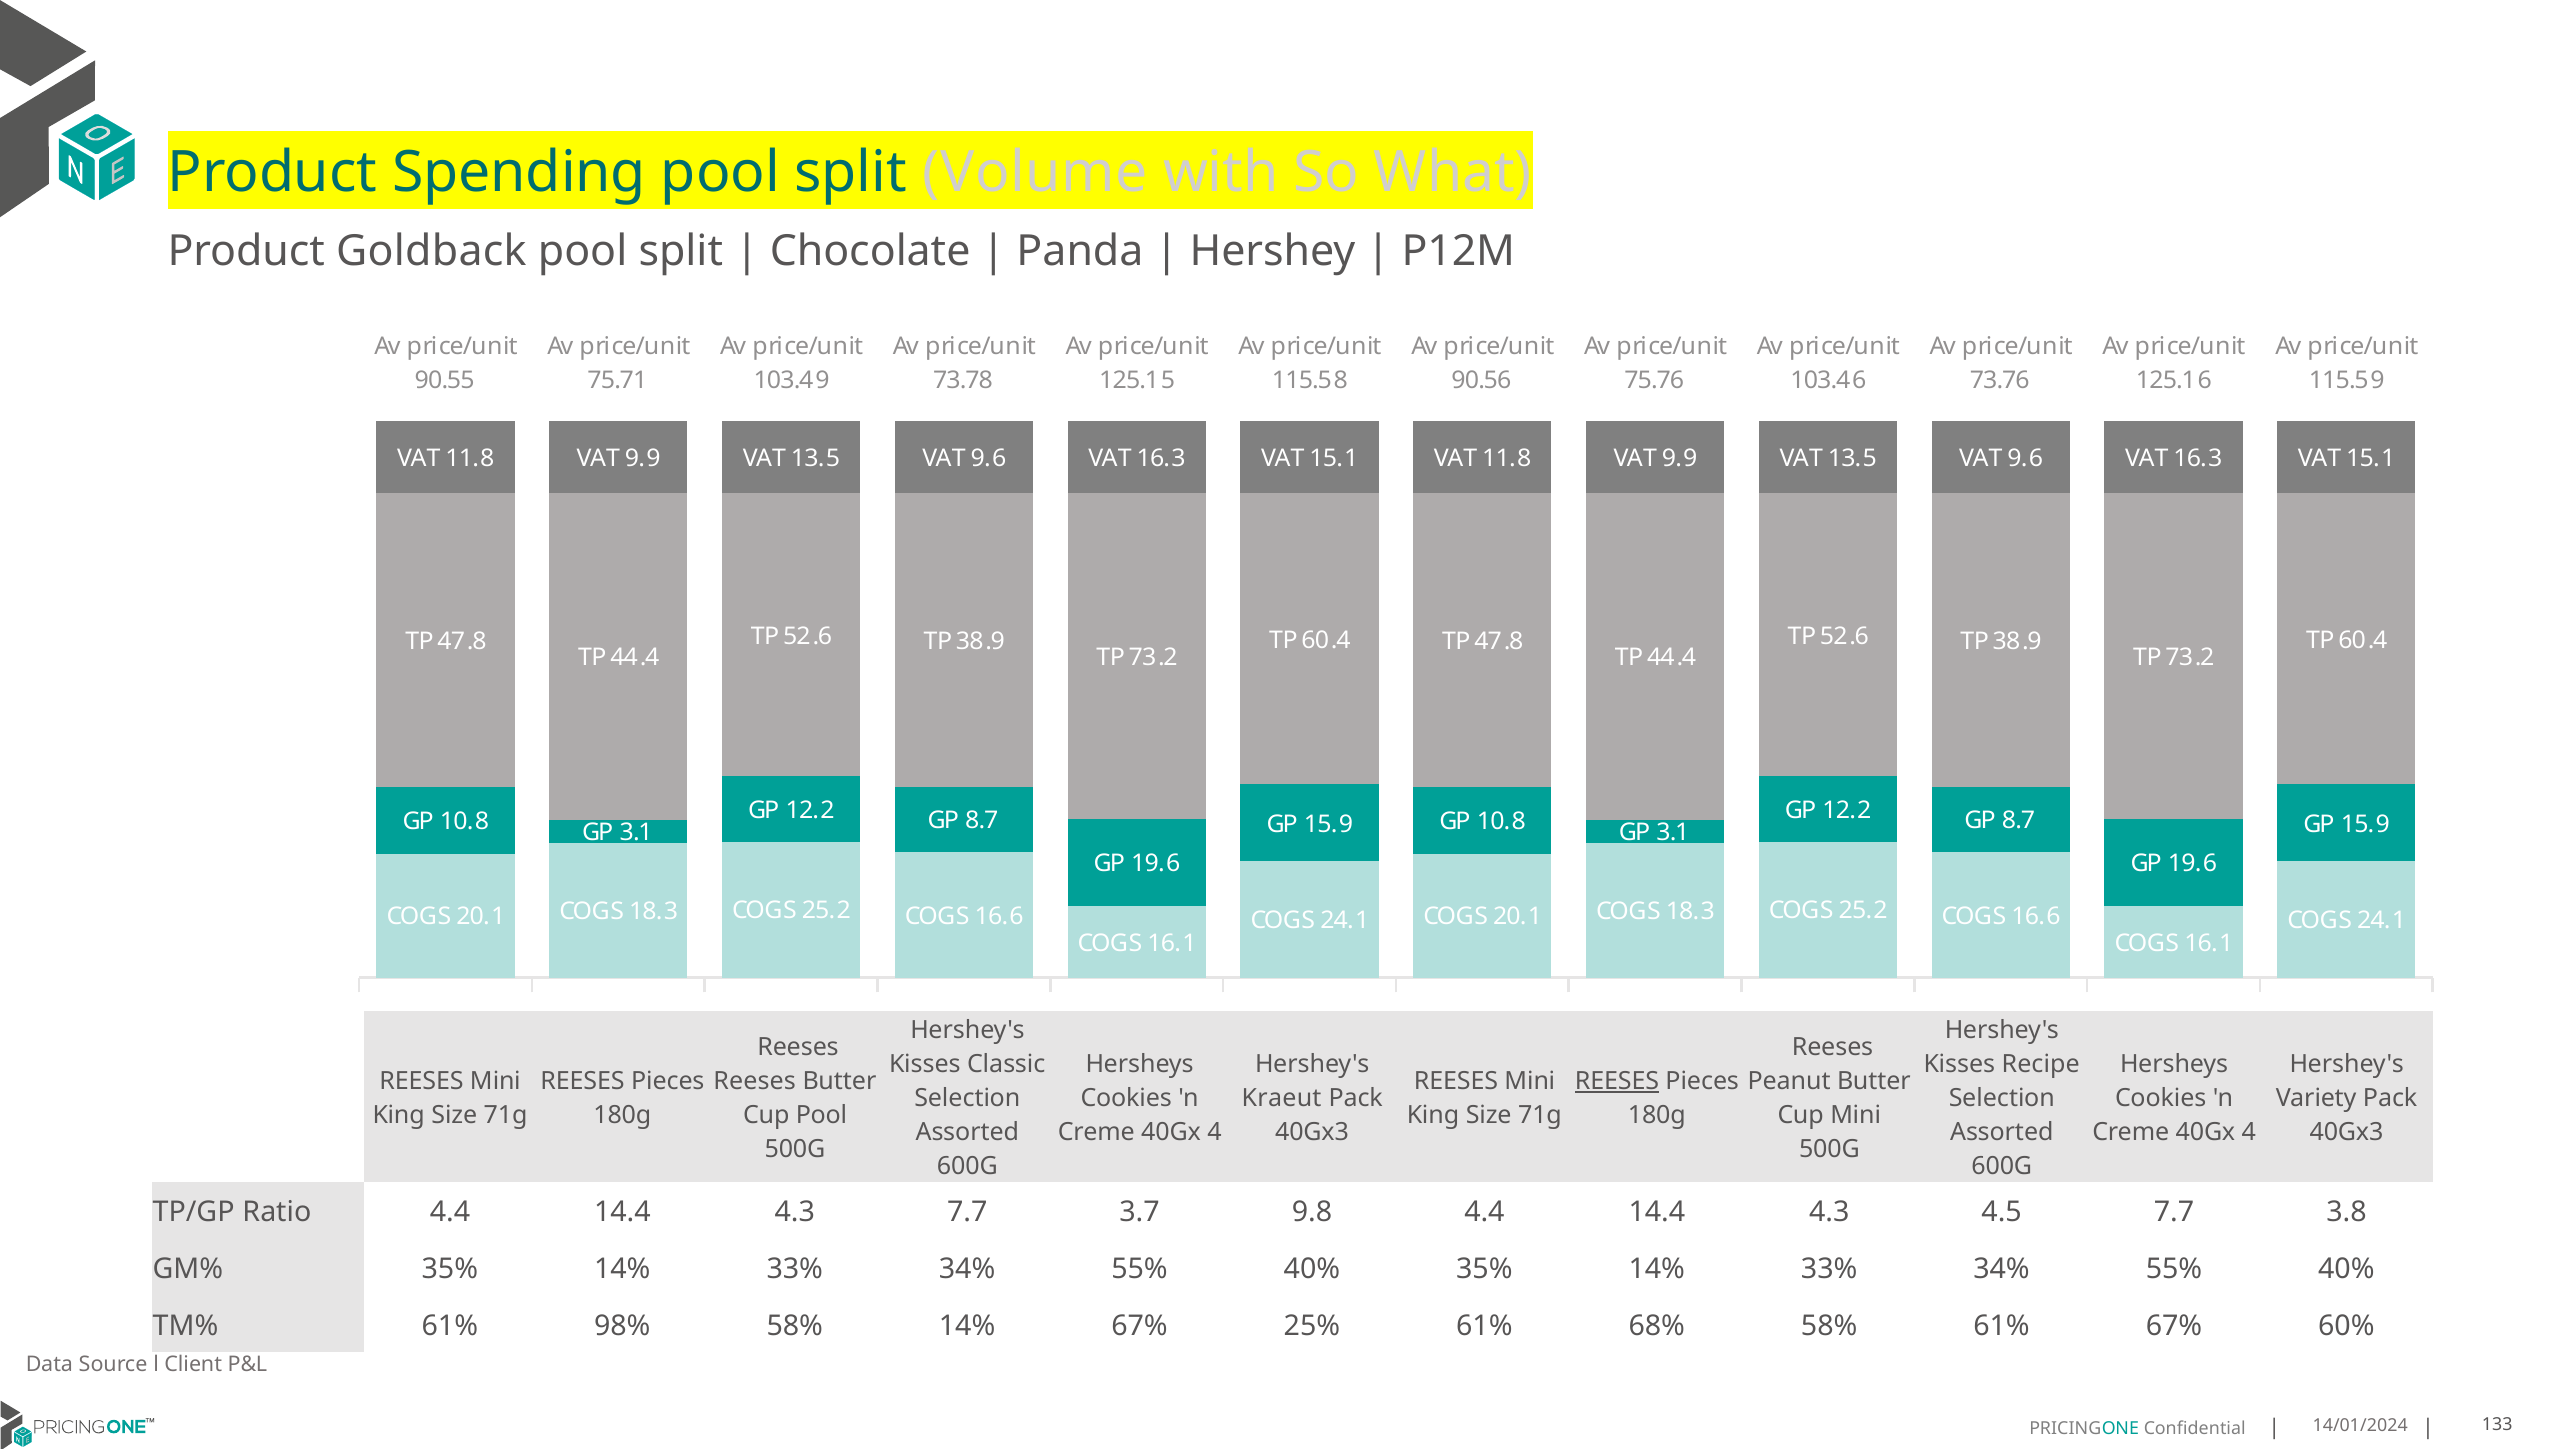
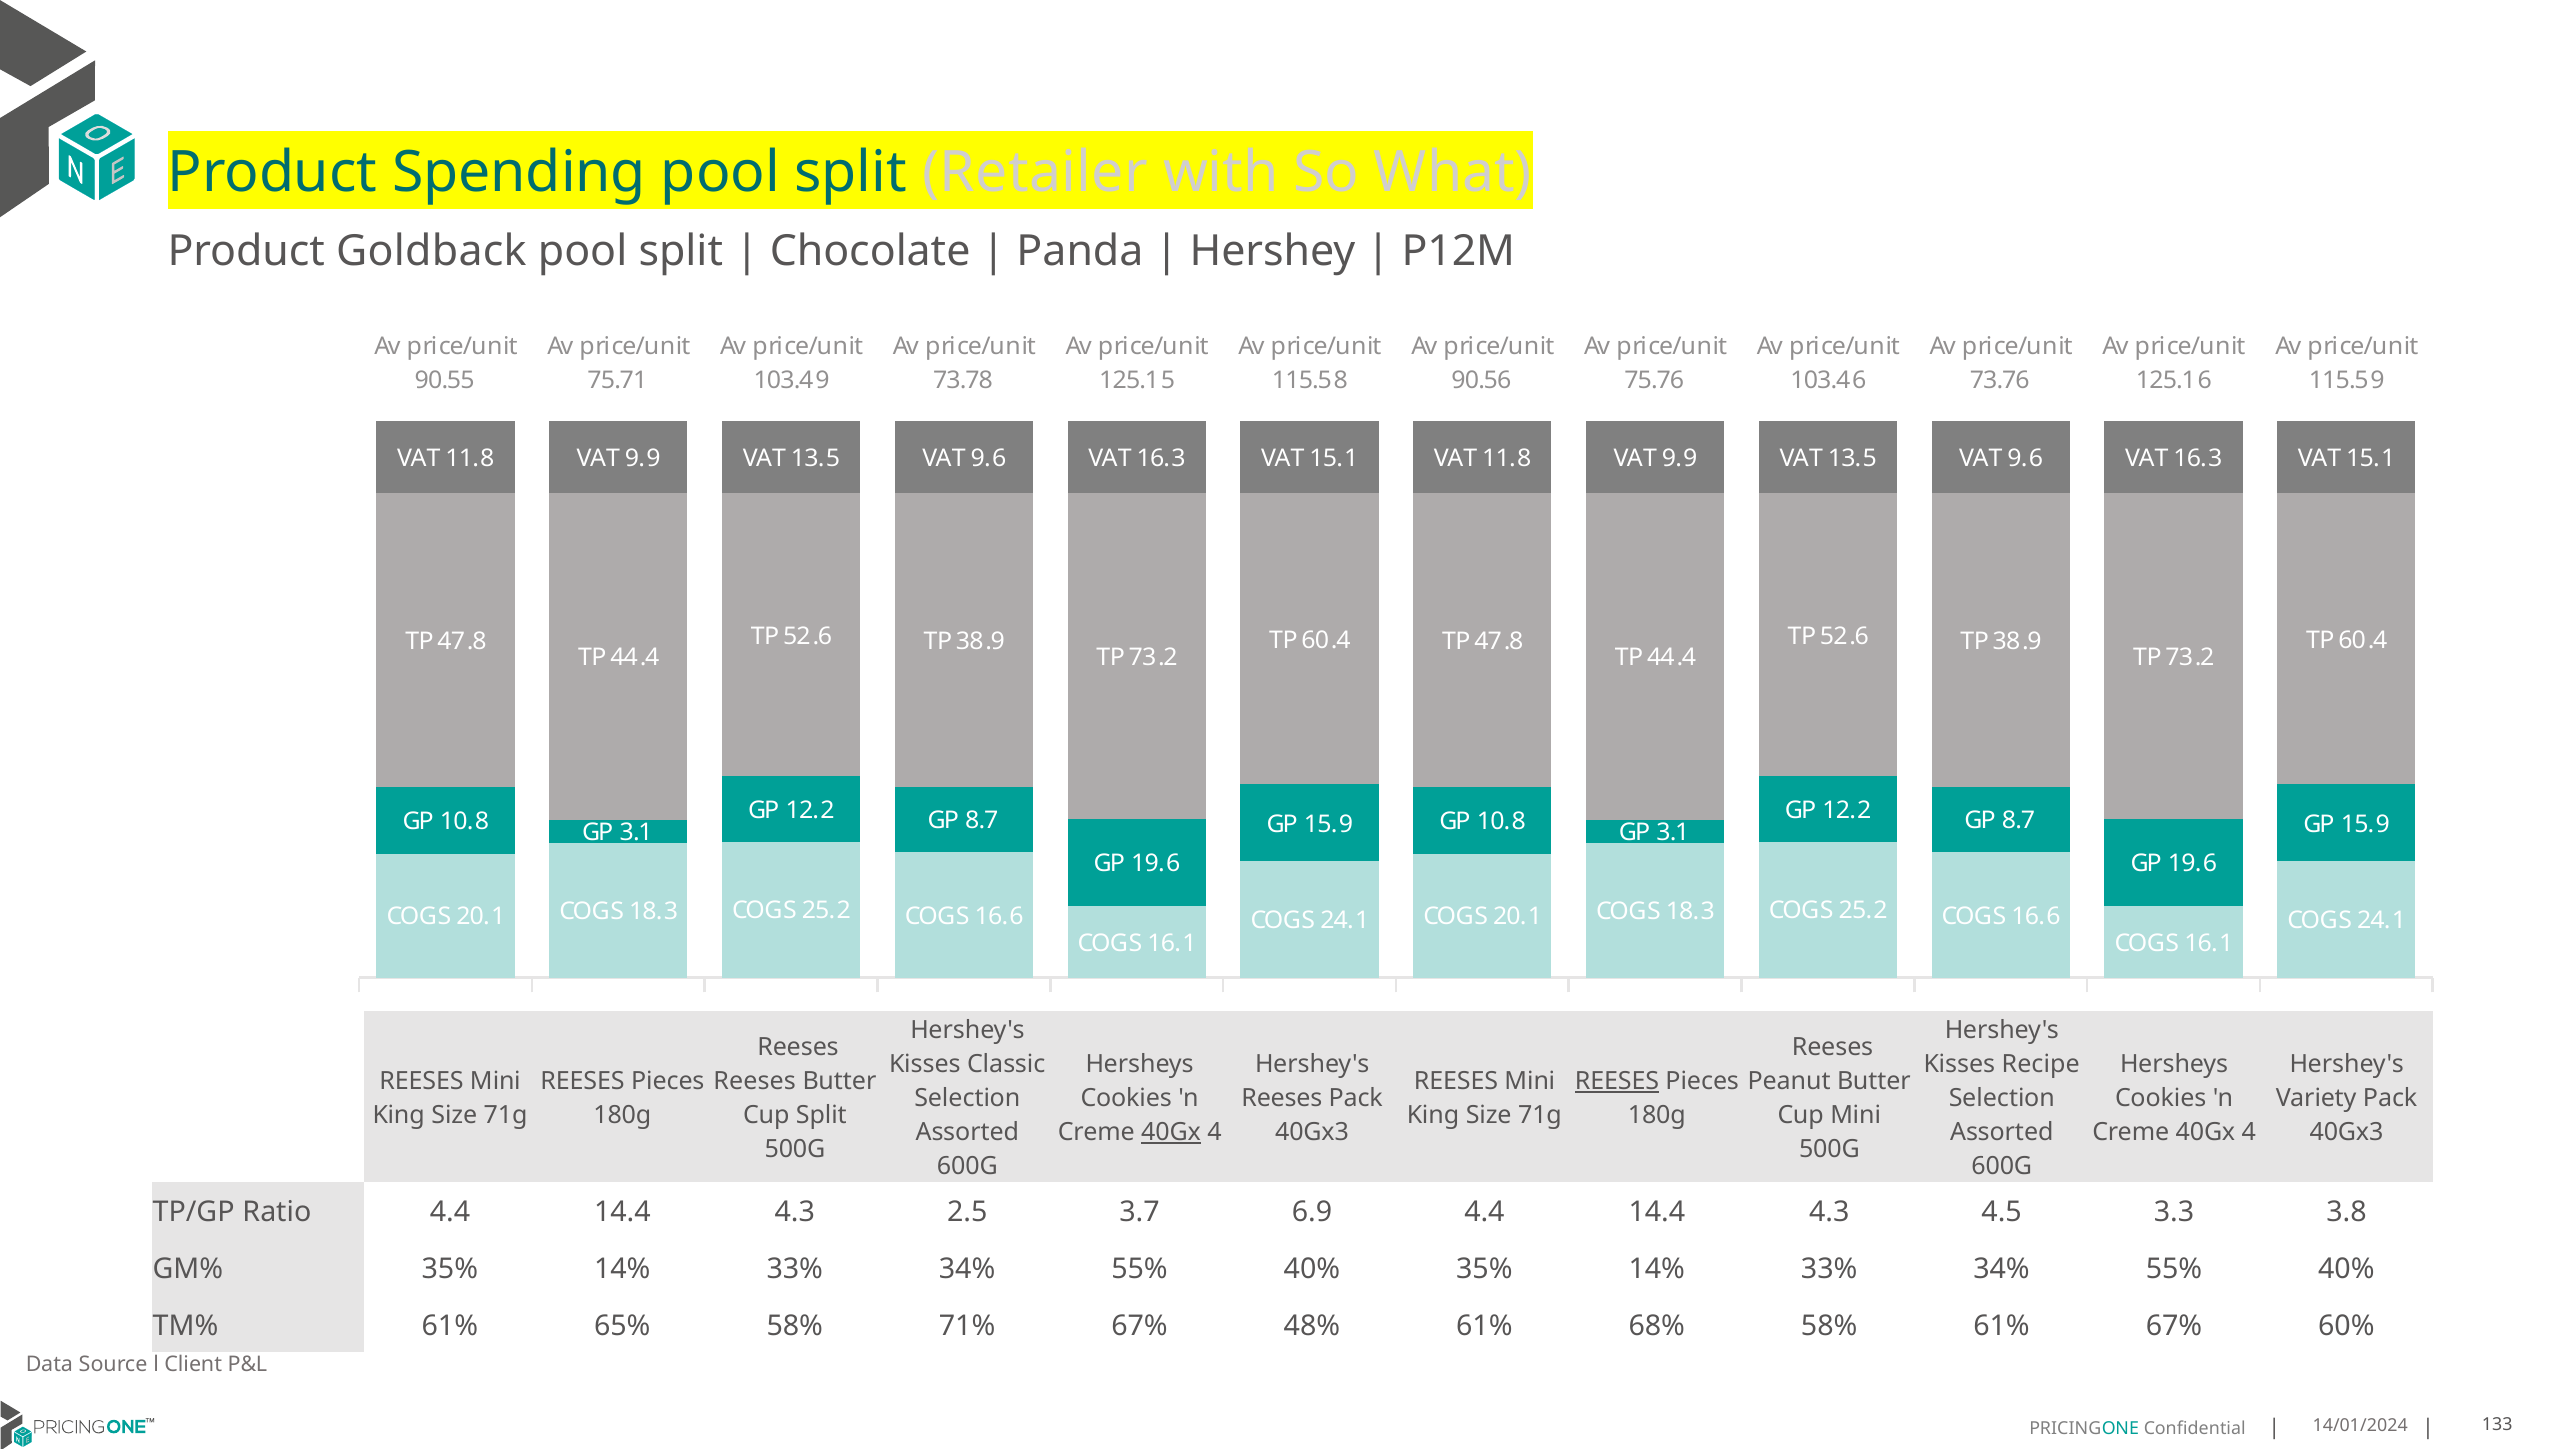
Volume: Volume -> Retailer
Kraeut at (1282, 1098): Kraeut -> Reeses
Cup Pool: Pool -> Split
40Gx at (1171, 1132) underline: none -> present
4.3 7.7: 7.7 -> 2.5
9.8: 9.8 -> 6.9
4.5 7.7: 7.7 -> 3.3
98%: 98% -> 65%
58% 14%: 14% -> 71%
25%: 25% -> 48%
